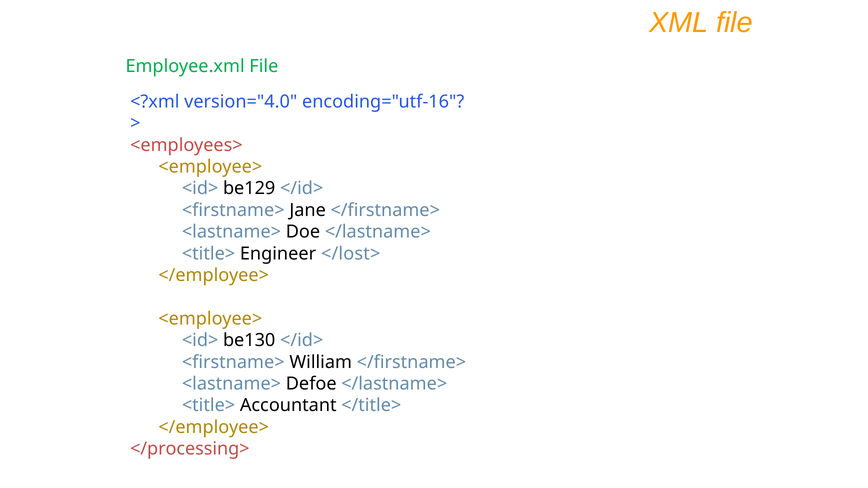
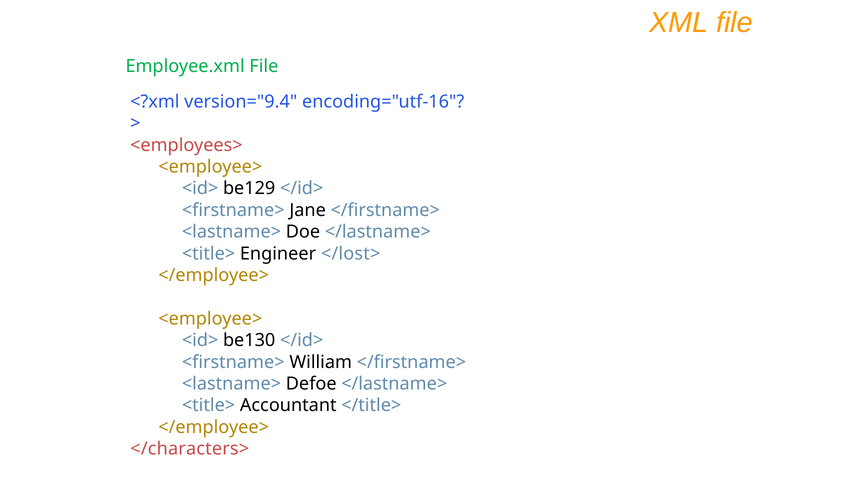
version="4.0: version="4.0 -> version="9.4
</processing>: </processing> -> </characters>
